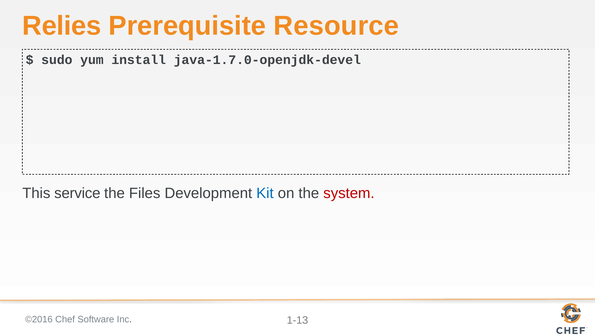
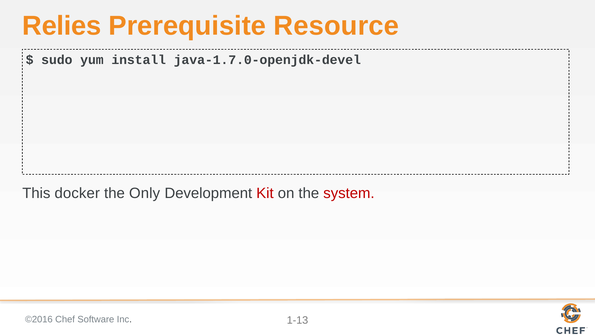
service: service -> docker
Files: Files -> Only
Kit colour: blue -> red
